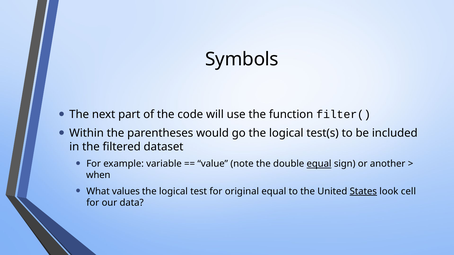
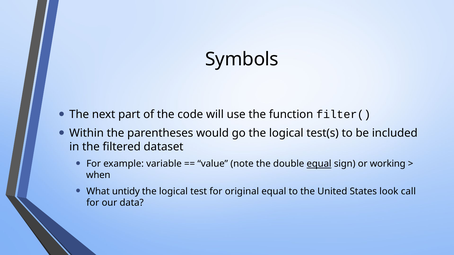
another: another -> working
values: values -> untidy
States underline: present -> none
cell: cell -> call
